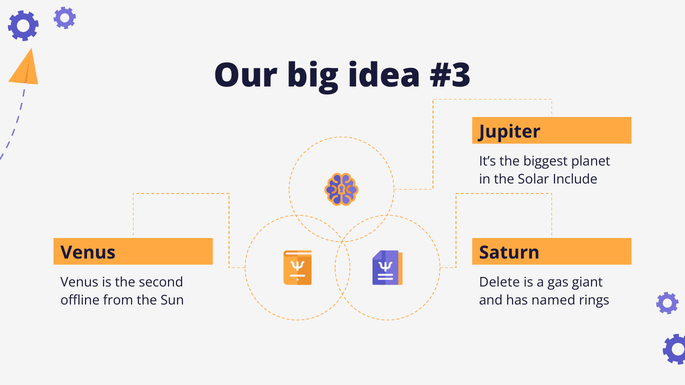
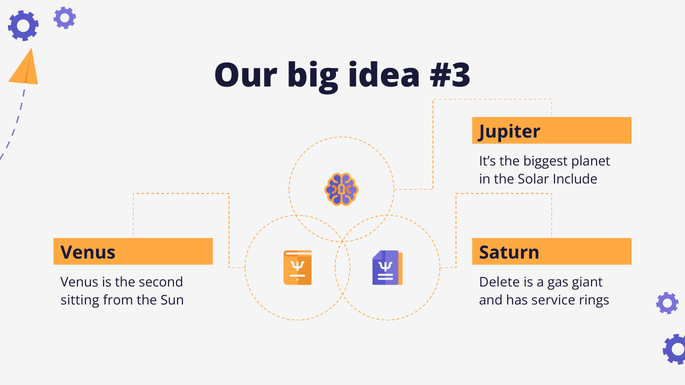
offline: offline -> sitting
named: named -> service
